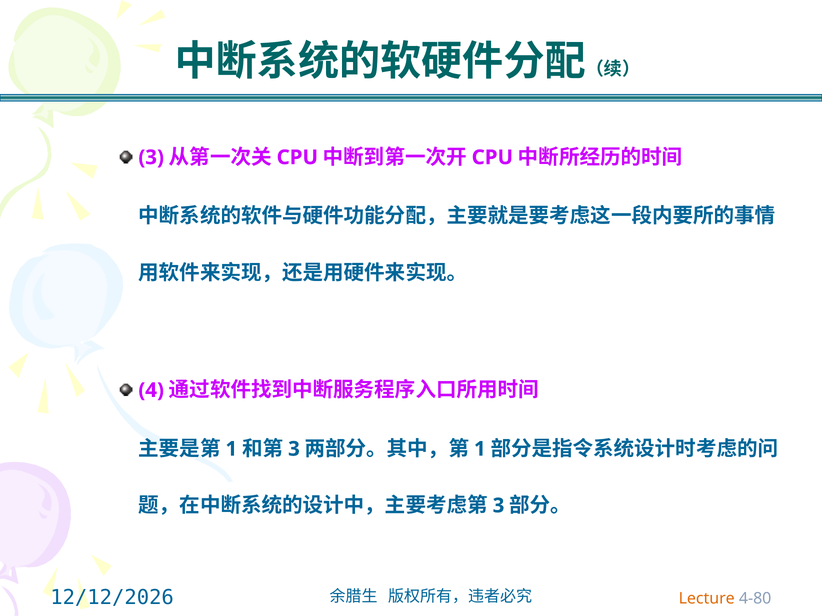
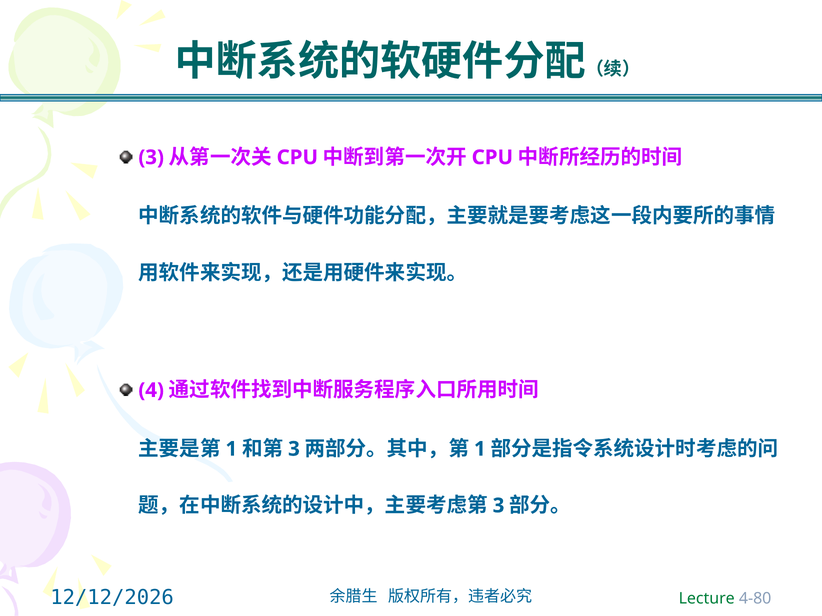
Lecture colour: orange -> green
